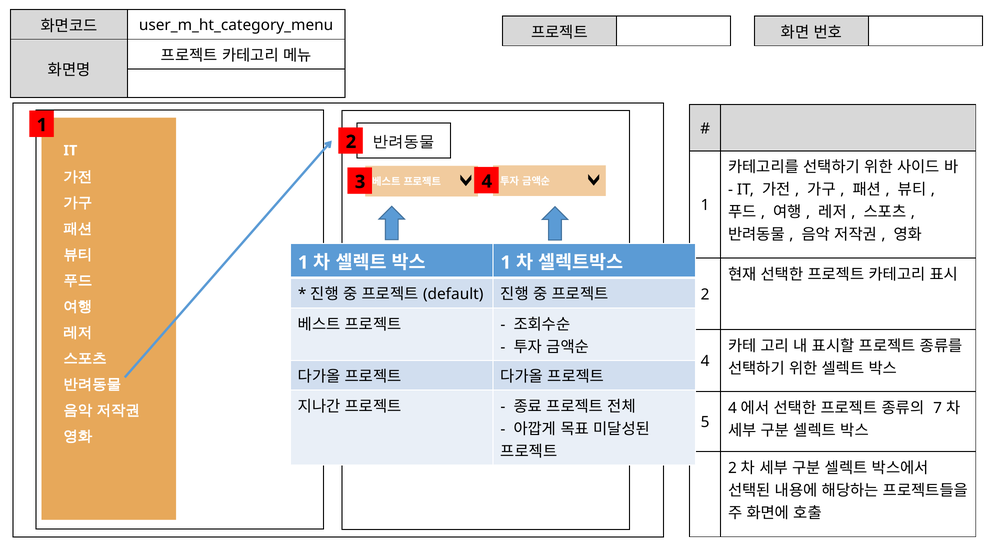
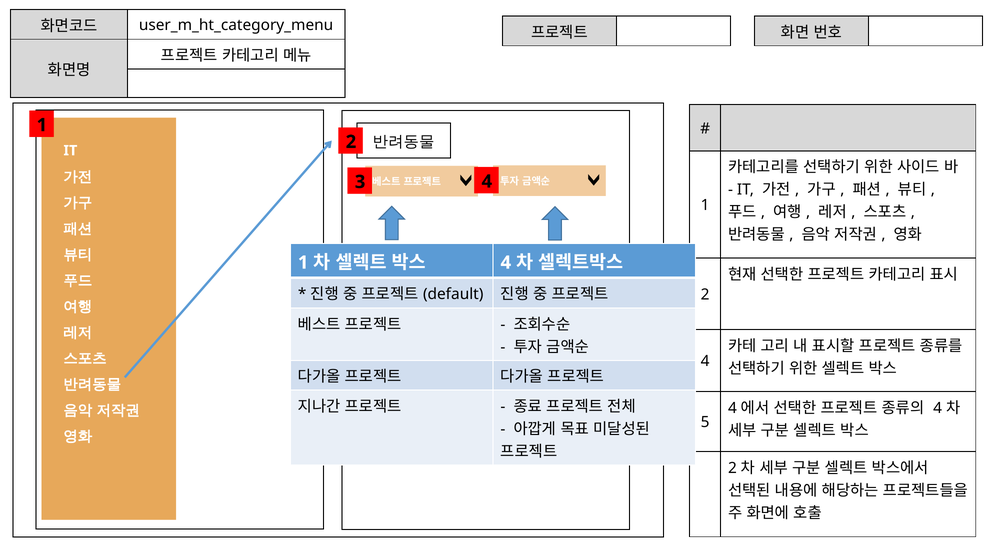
1 at (506, 262): 1 -> 4
7 at (938, 408): 7 -> 4
